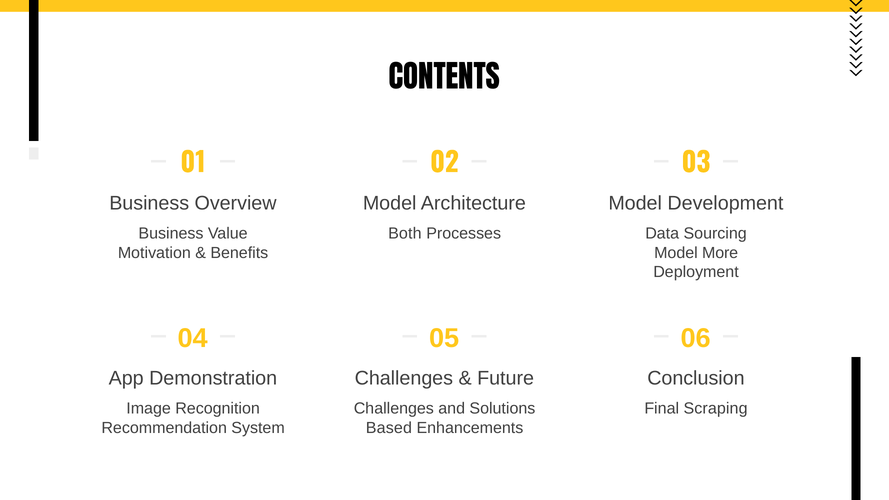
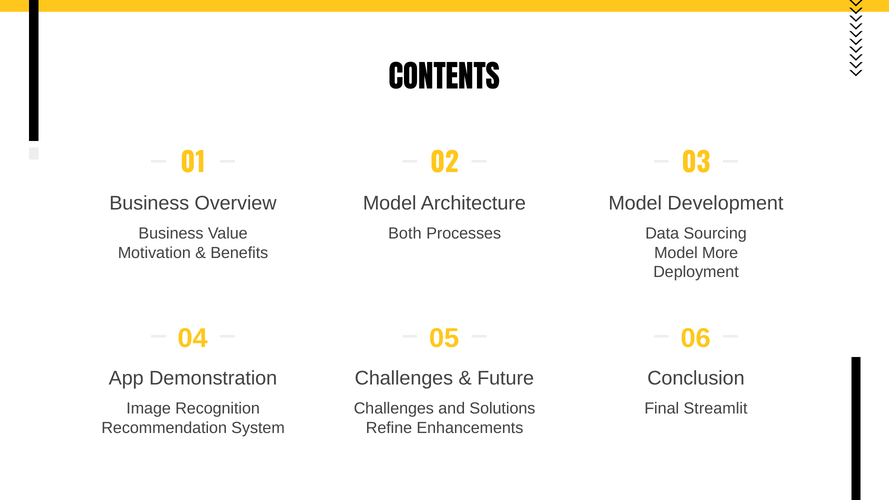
Scraping: Scraping -> Streamlit
Based: Based -> Refine
